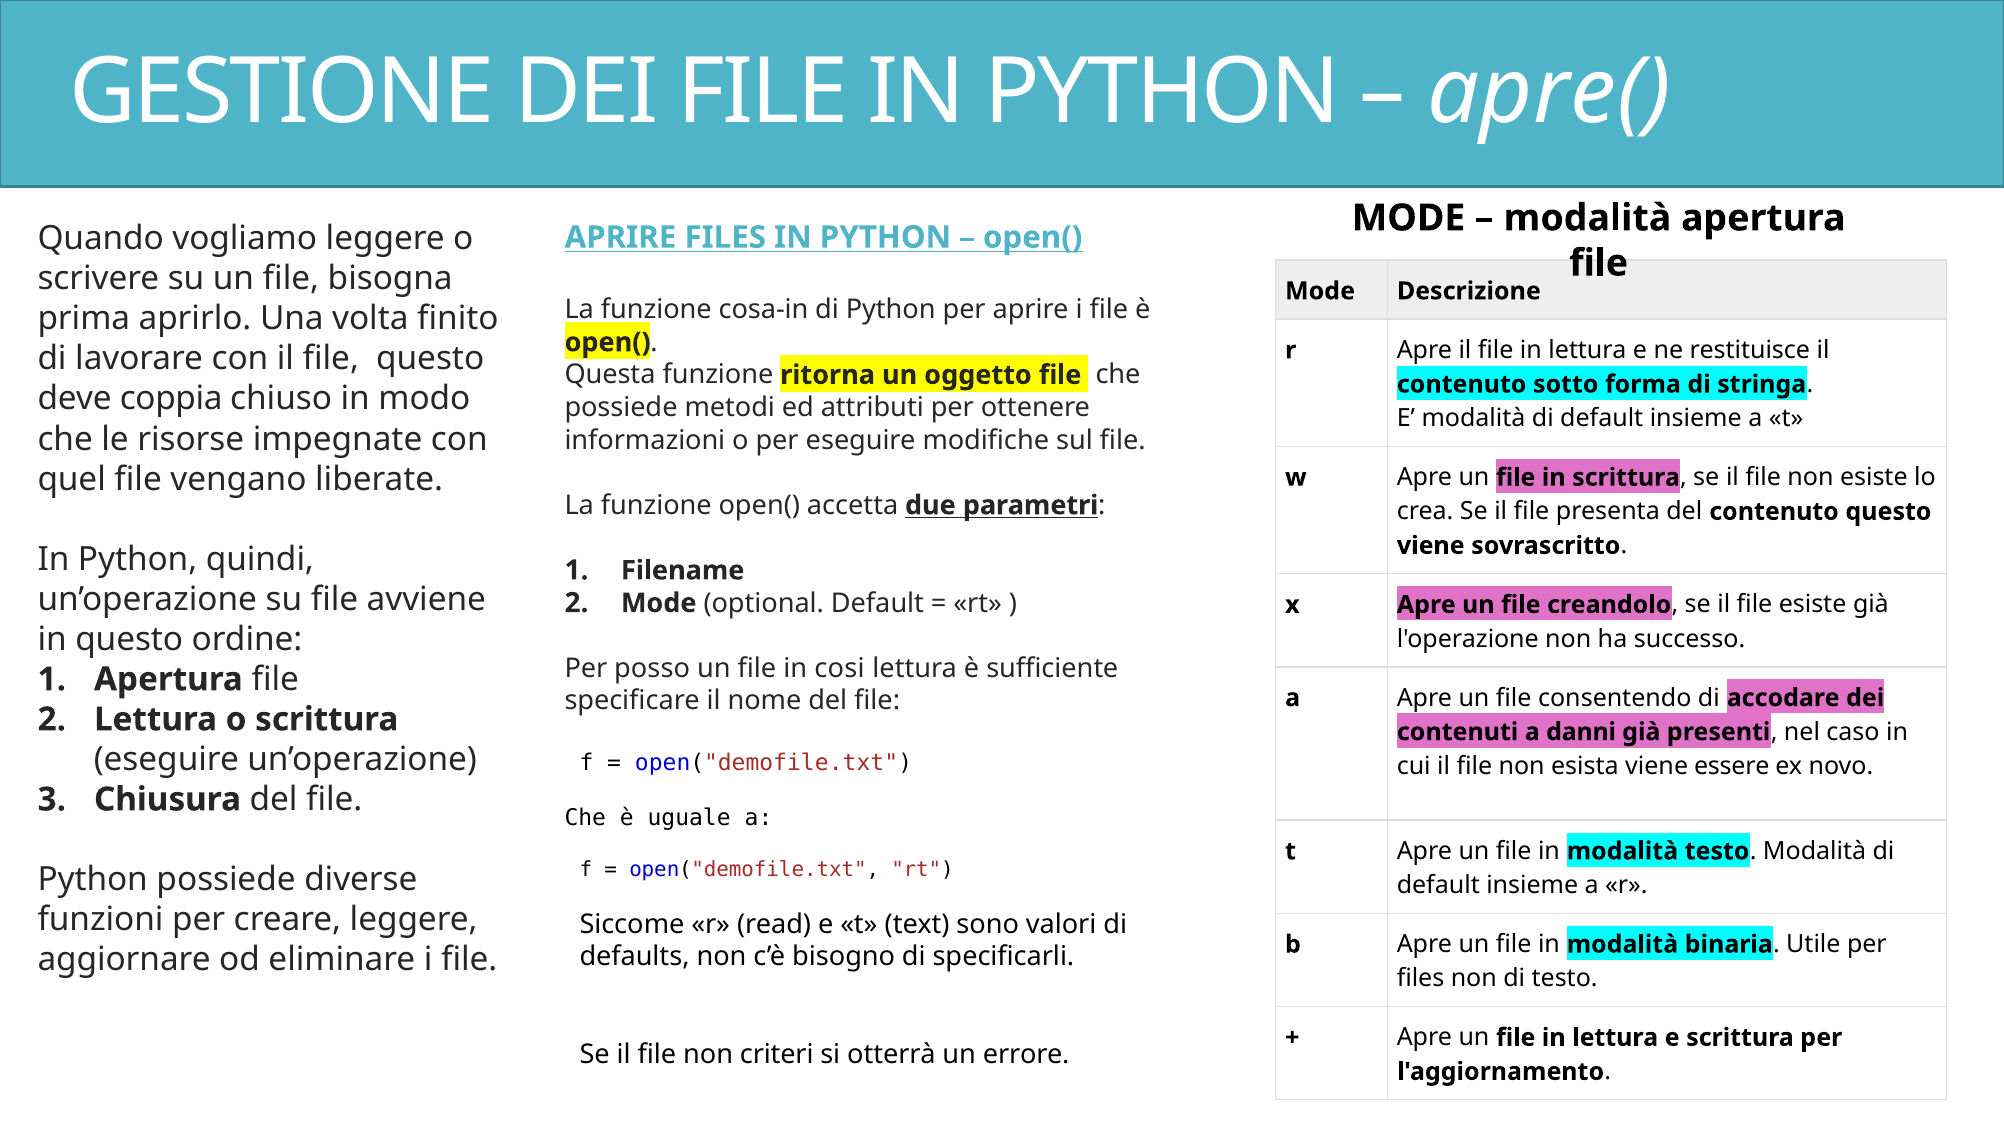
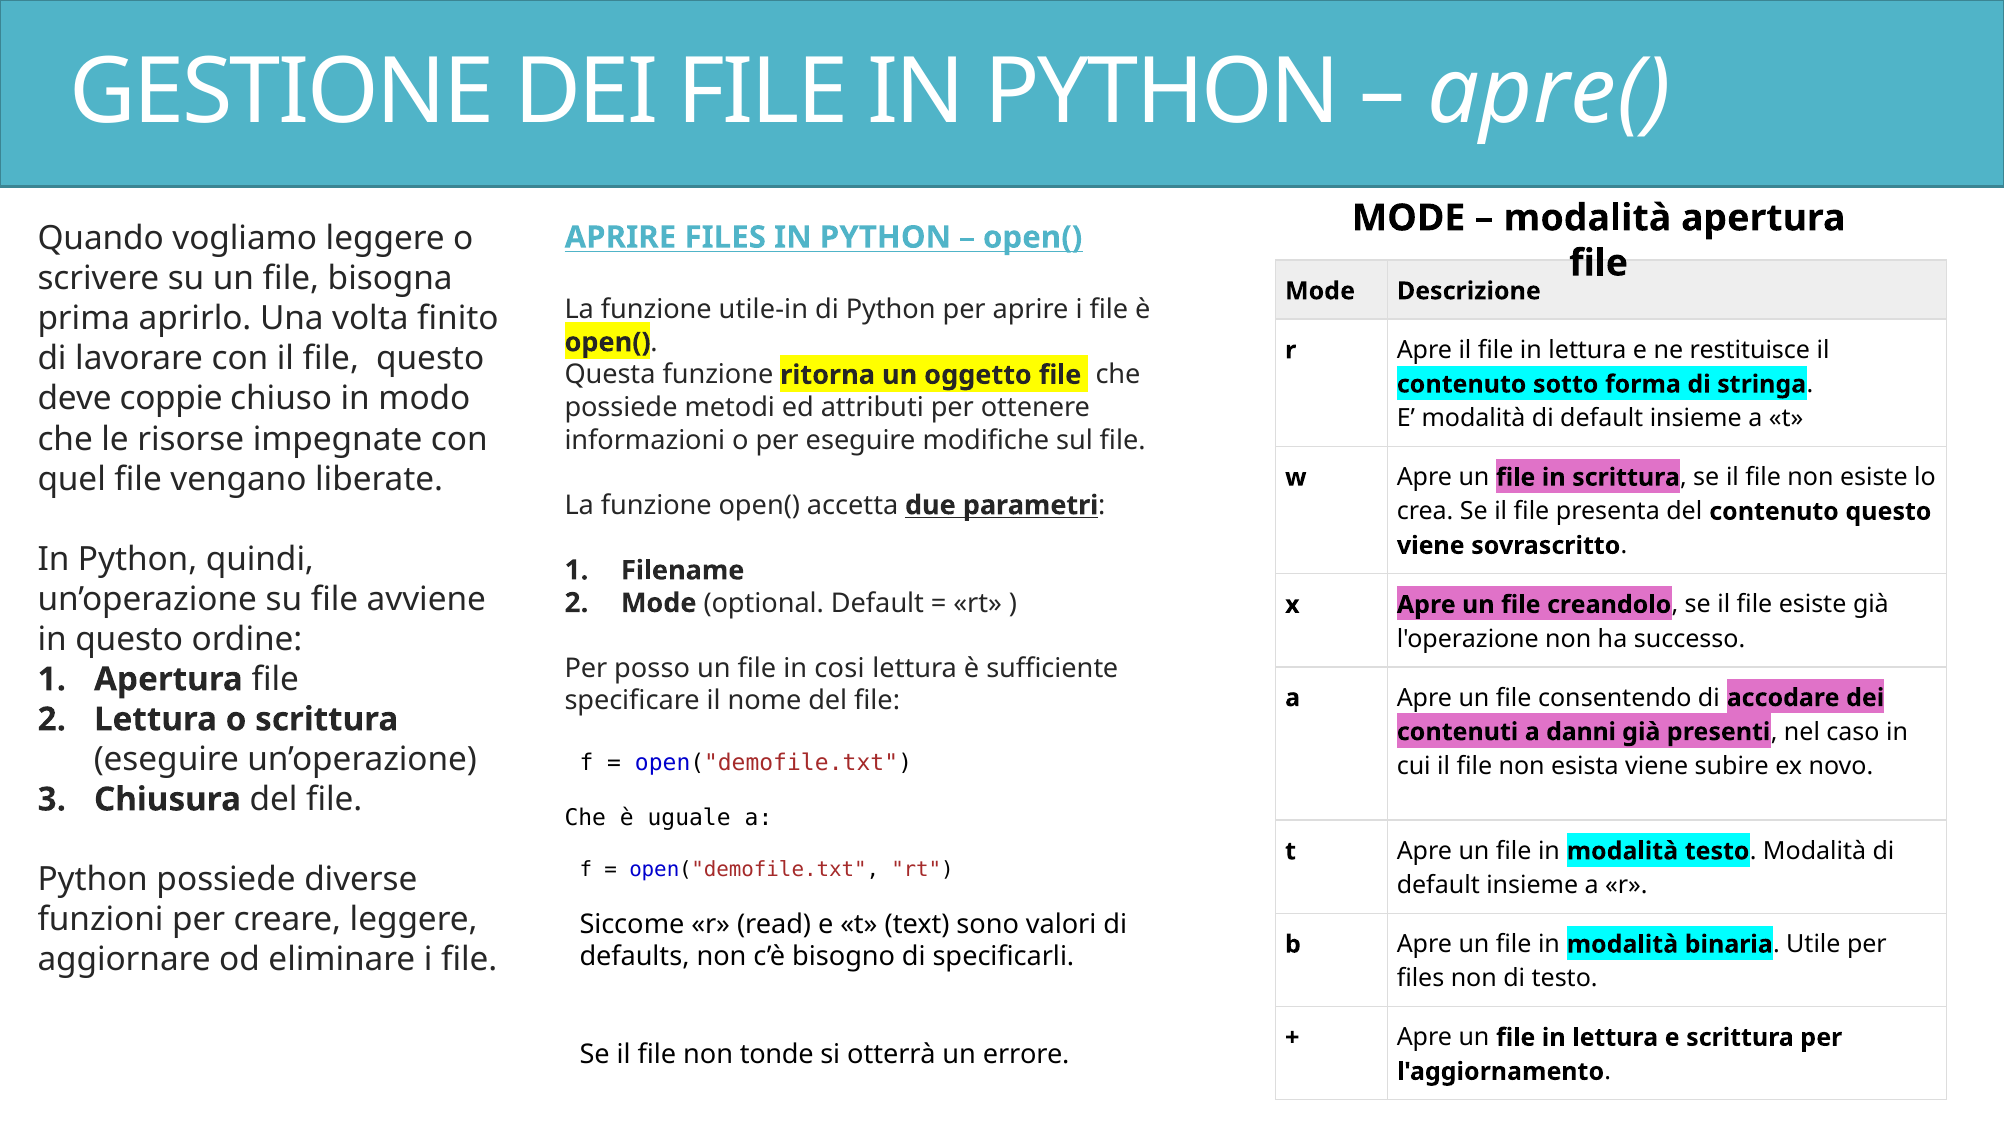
cosa-in: cosa-in -> utile-in
coppia: coppia -> coppie
essere: essere -> subire
criteri: criteri -> tonde
